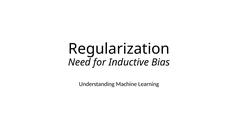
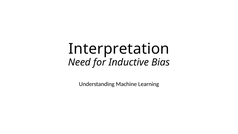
Regularization: Regularization -> Interpretation
